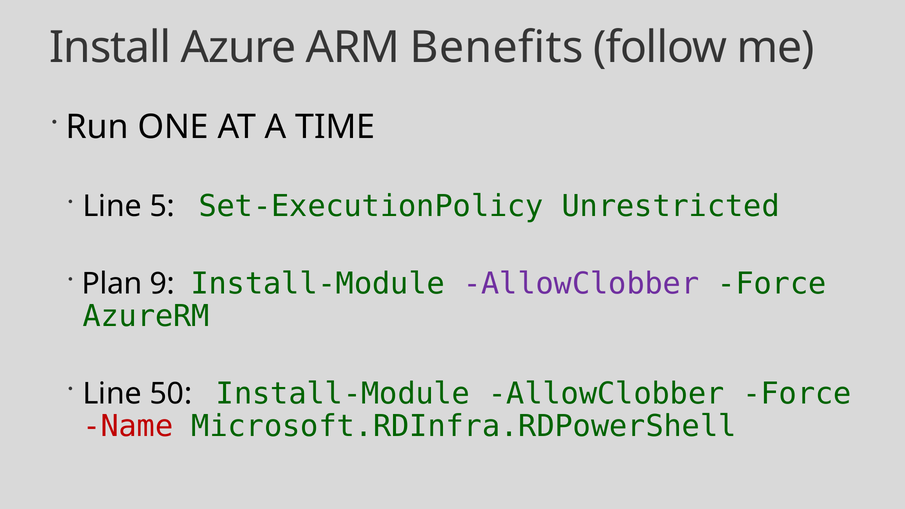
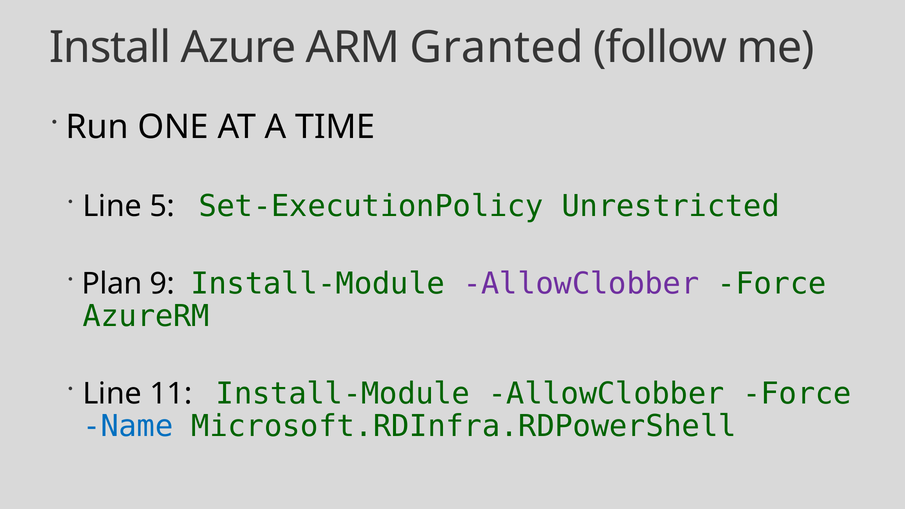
Benefits: Benefits -> Granted
50: 50 -> 11
Name colour: red -> blue
